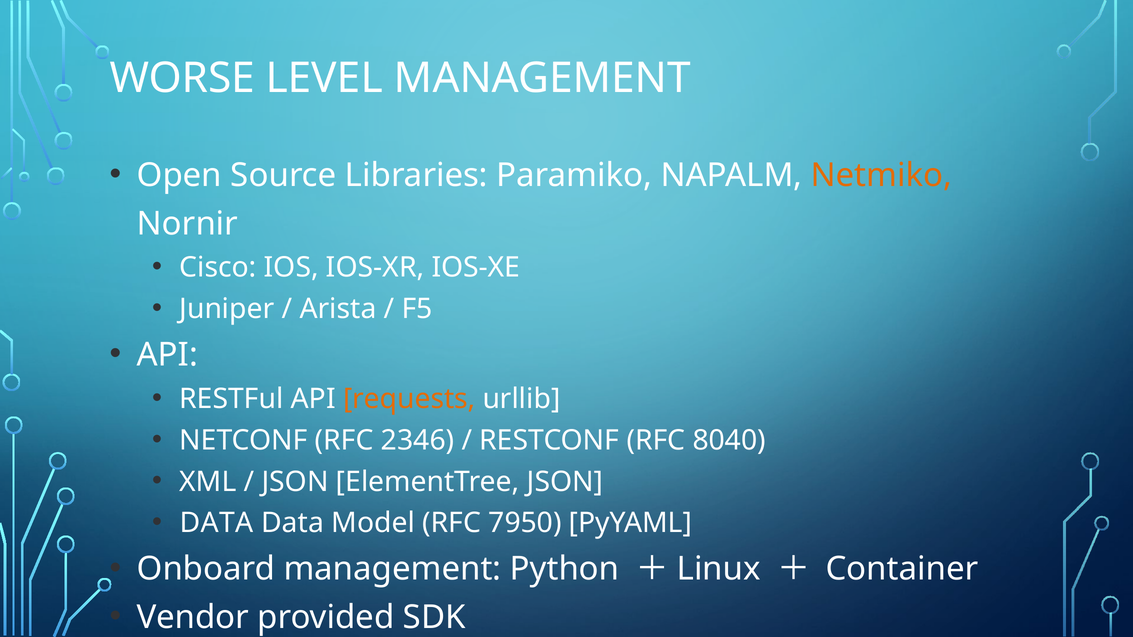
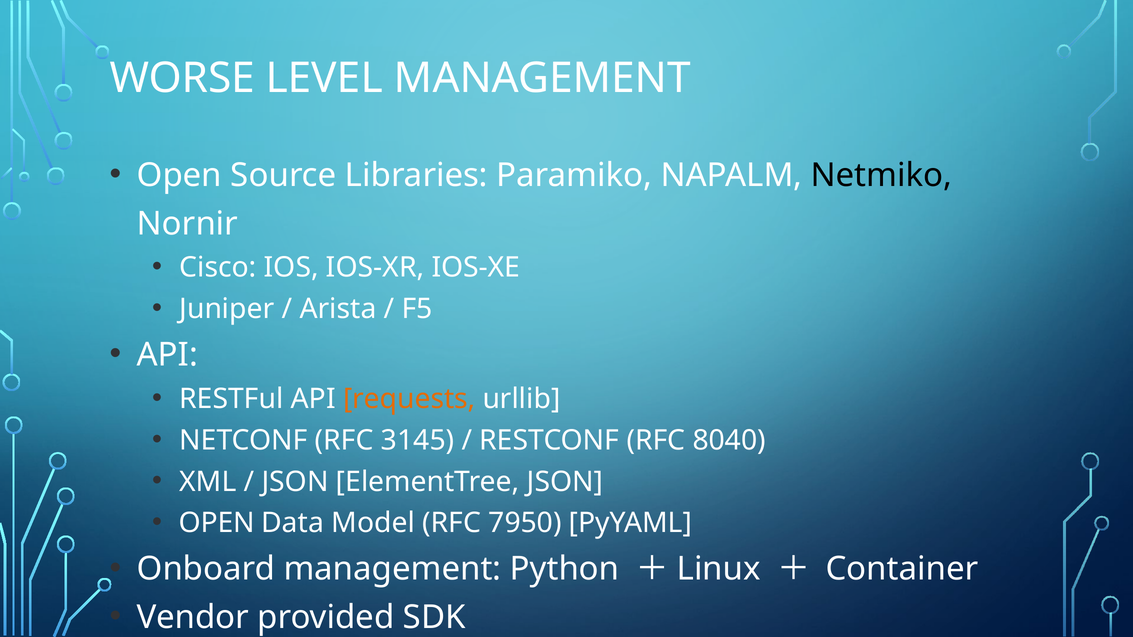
Netmiko colour: orange -> black
2346: 2346 -> 3145
DATA at (217, 523): DATA -> OPEN
